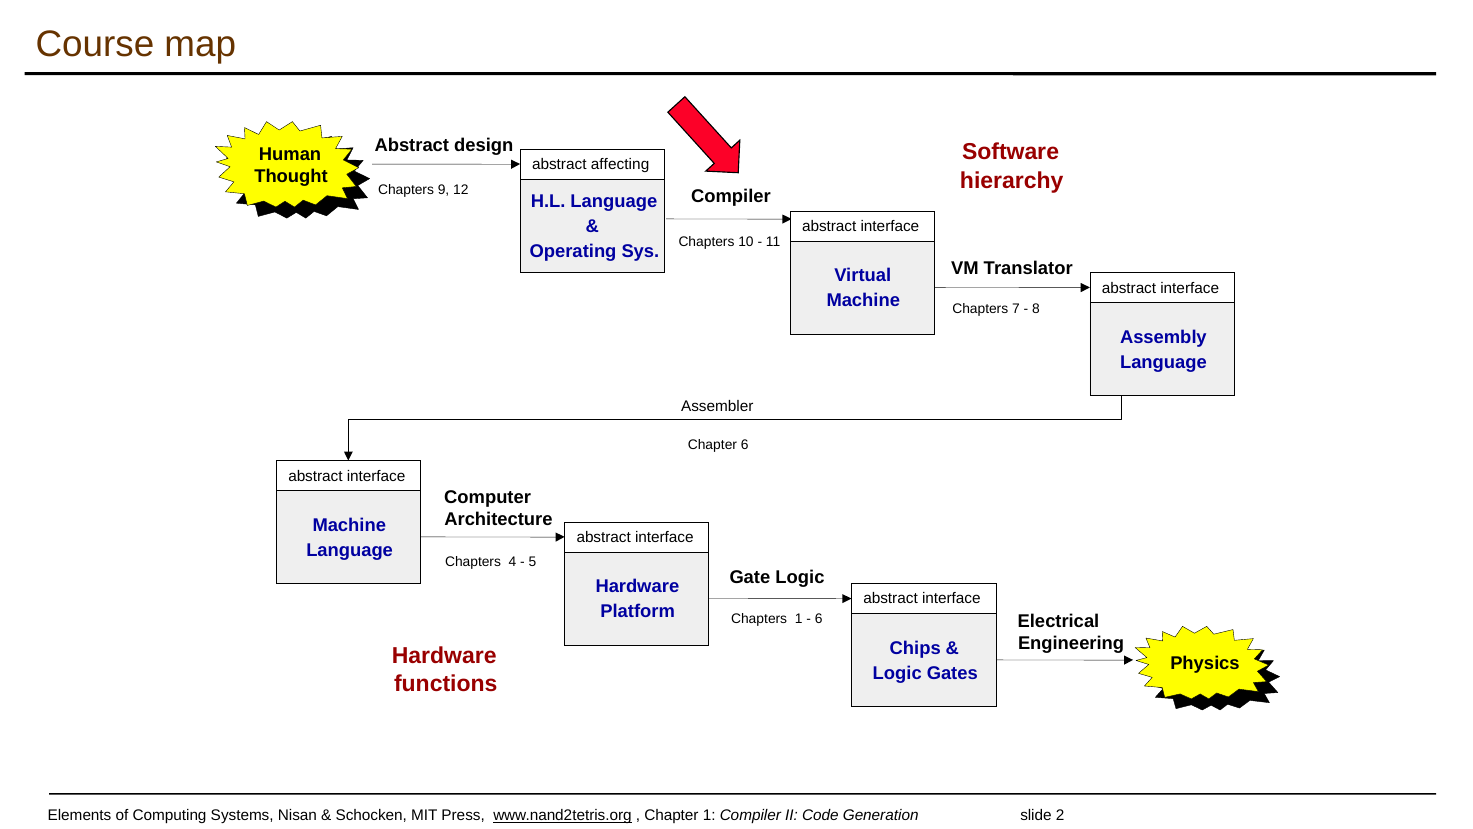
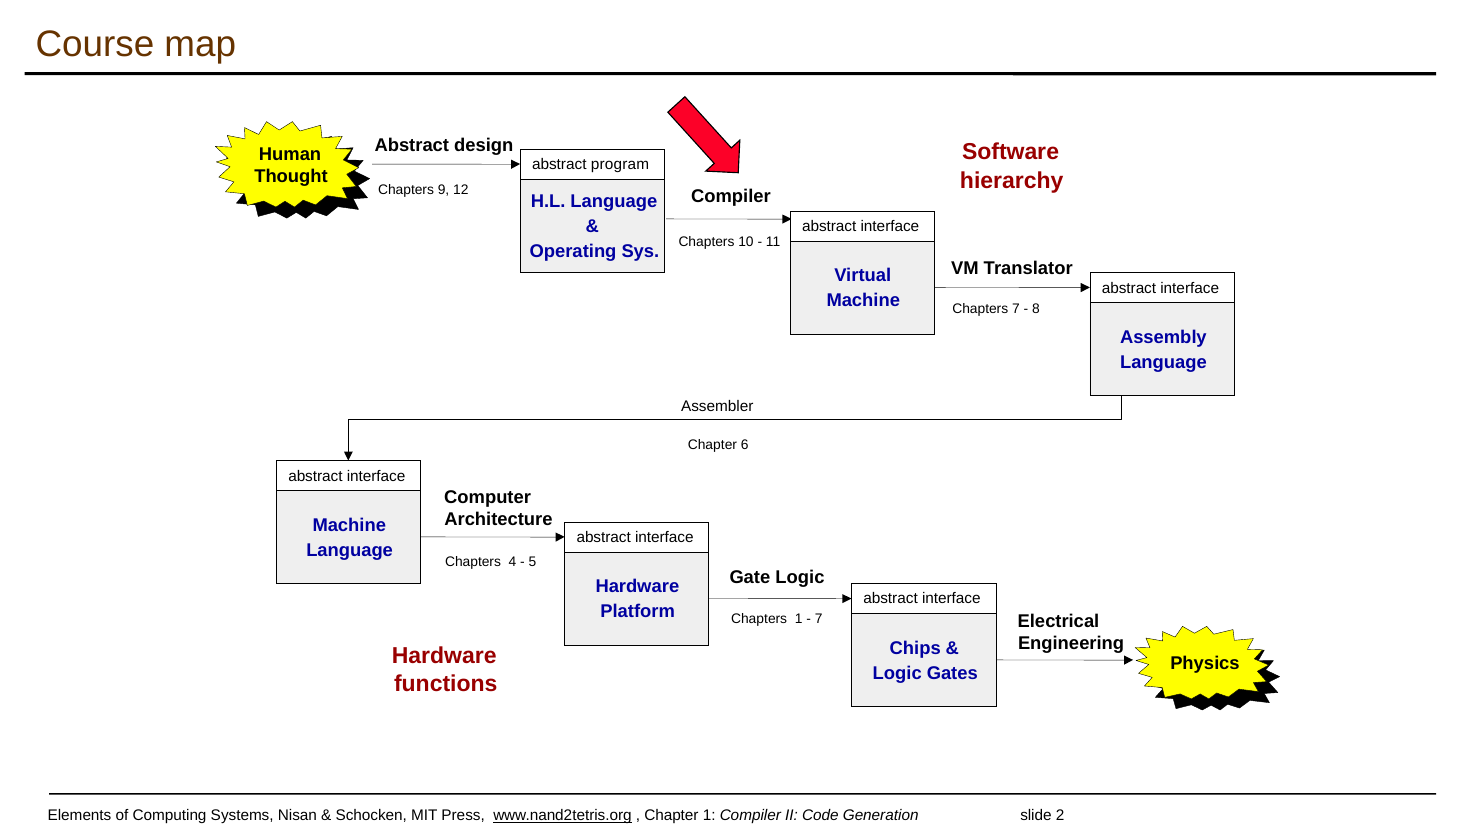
affecting: affecting -> program
6 at (819, 618): 6 -> 7
